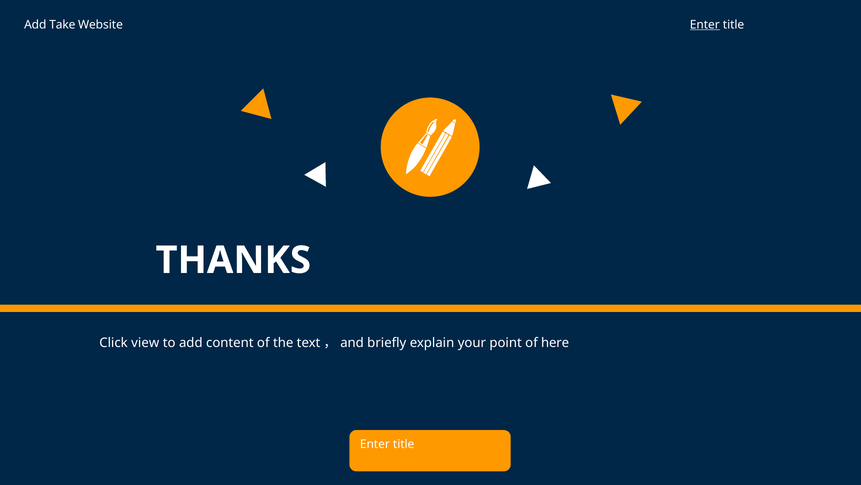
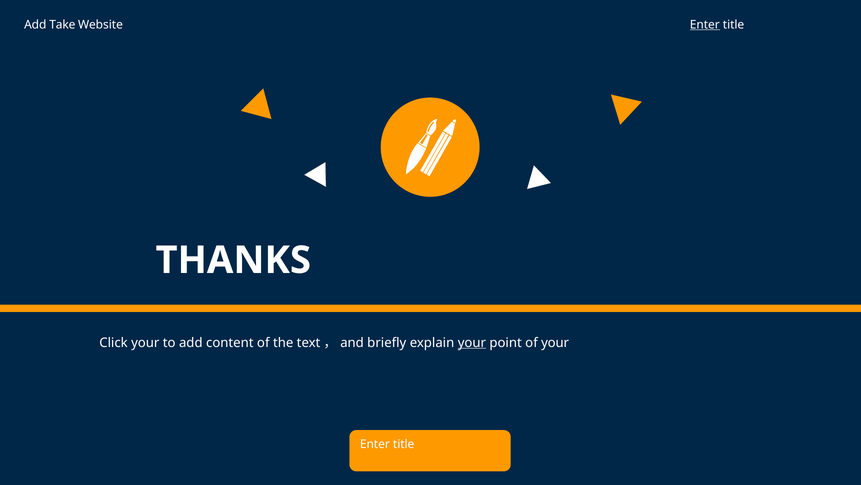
Click view: view -> your
your at (472, 342) underline: none -> present
of here: here -> your
